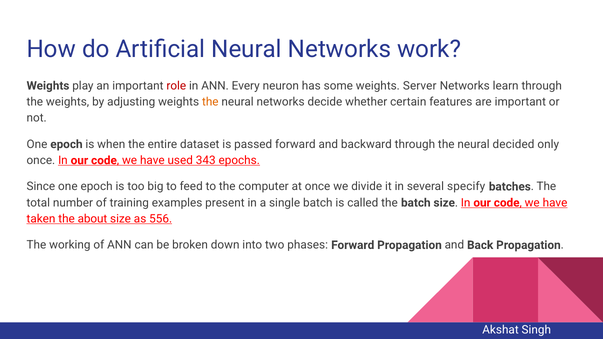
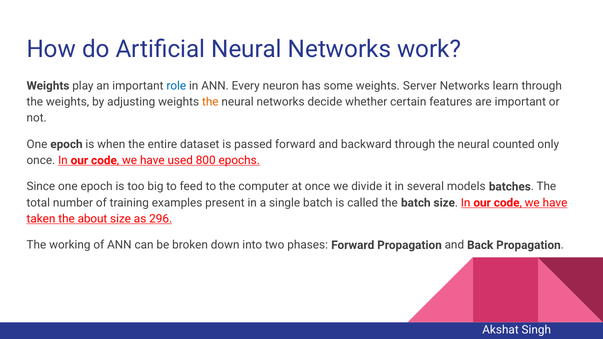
role colour: red -> blue
decided: decided -> counted
343: 343 -> 800
specify: specify -> models
556: 556 -> 296
